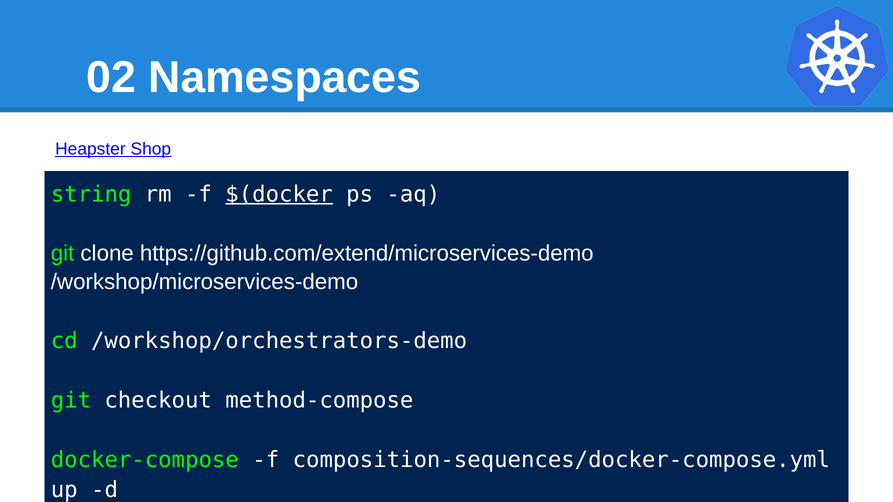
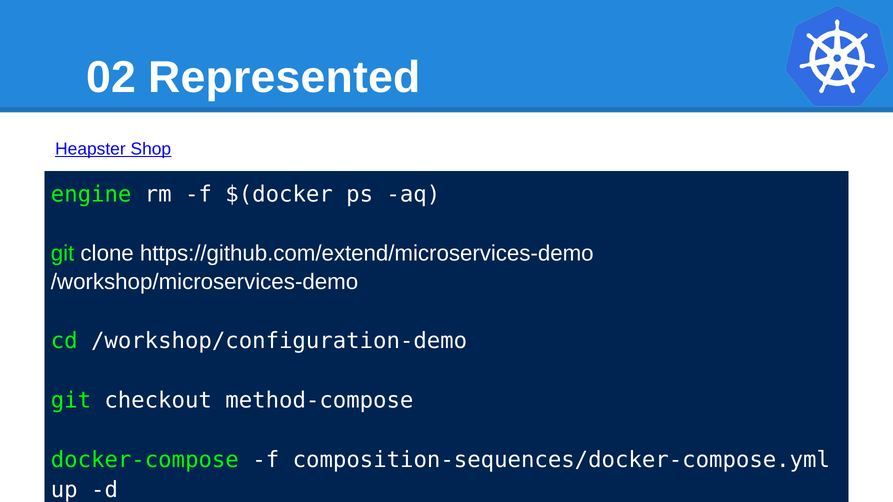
Namespaces: Namespaces -> Represented
string: string -> engine
$(docker underline: present -> none
/workshop/orchestrators-demo: /workshop/orchestrators-demo -> /workshop/configuration-demo
